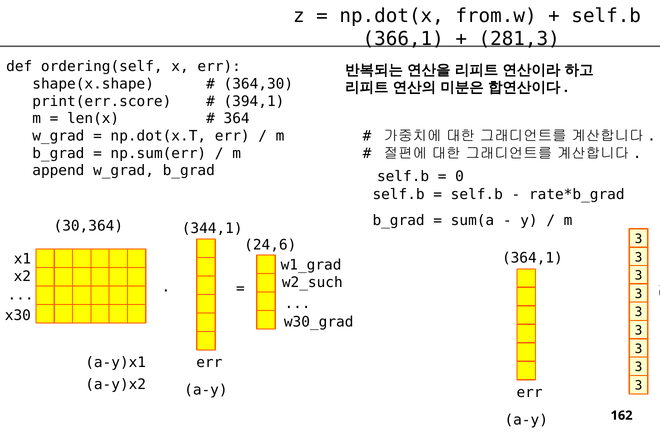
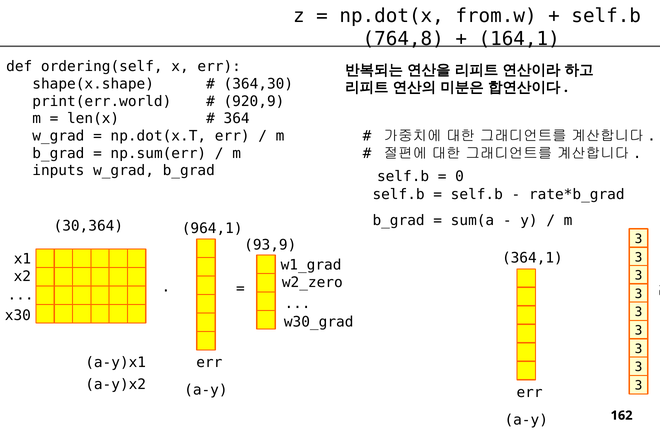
366,1: 366,1 -> 764,8
281,3: 281,3 -> 164,1
print(err.score: print(err.score -> print(err.world
394,1: 394,1 -> 920,9
append: append -> inputs
344,1: 344,1 -> 964,1
24,6: 24,6 -> 93,9
w2_such: w2_such -> w2_zero
